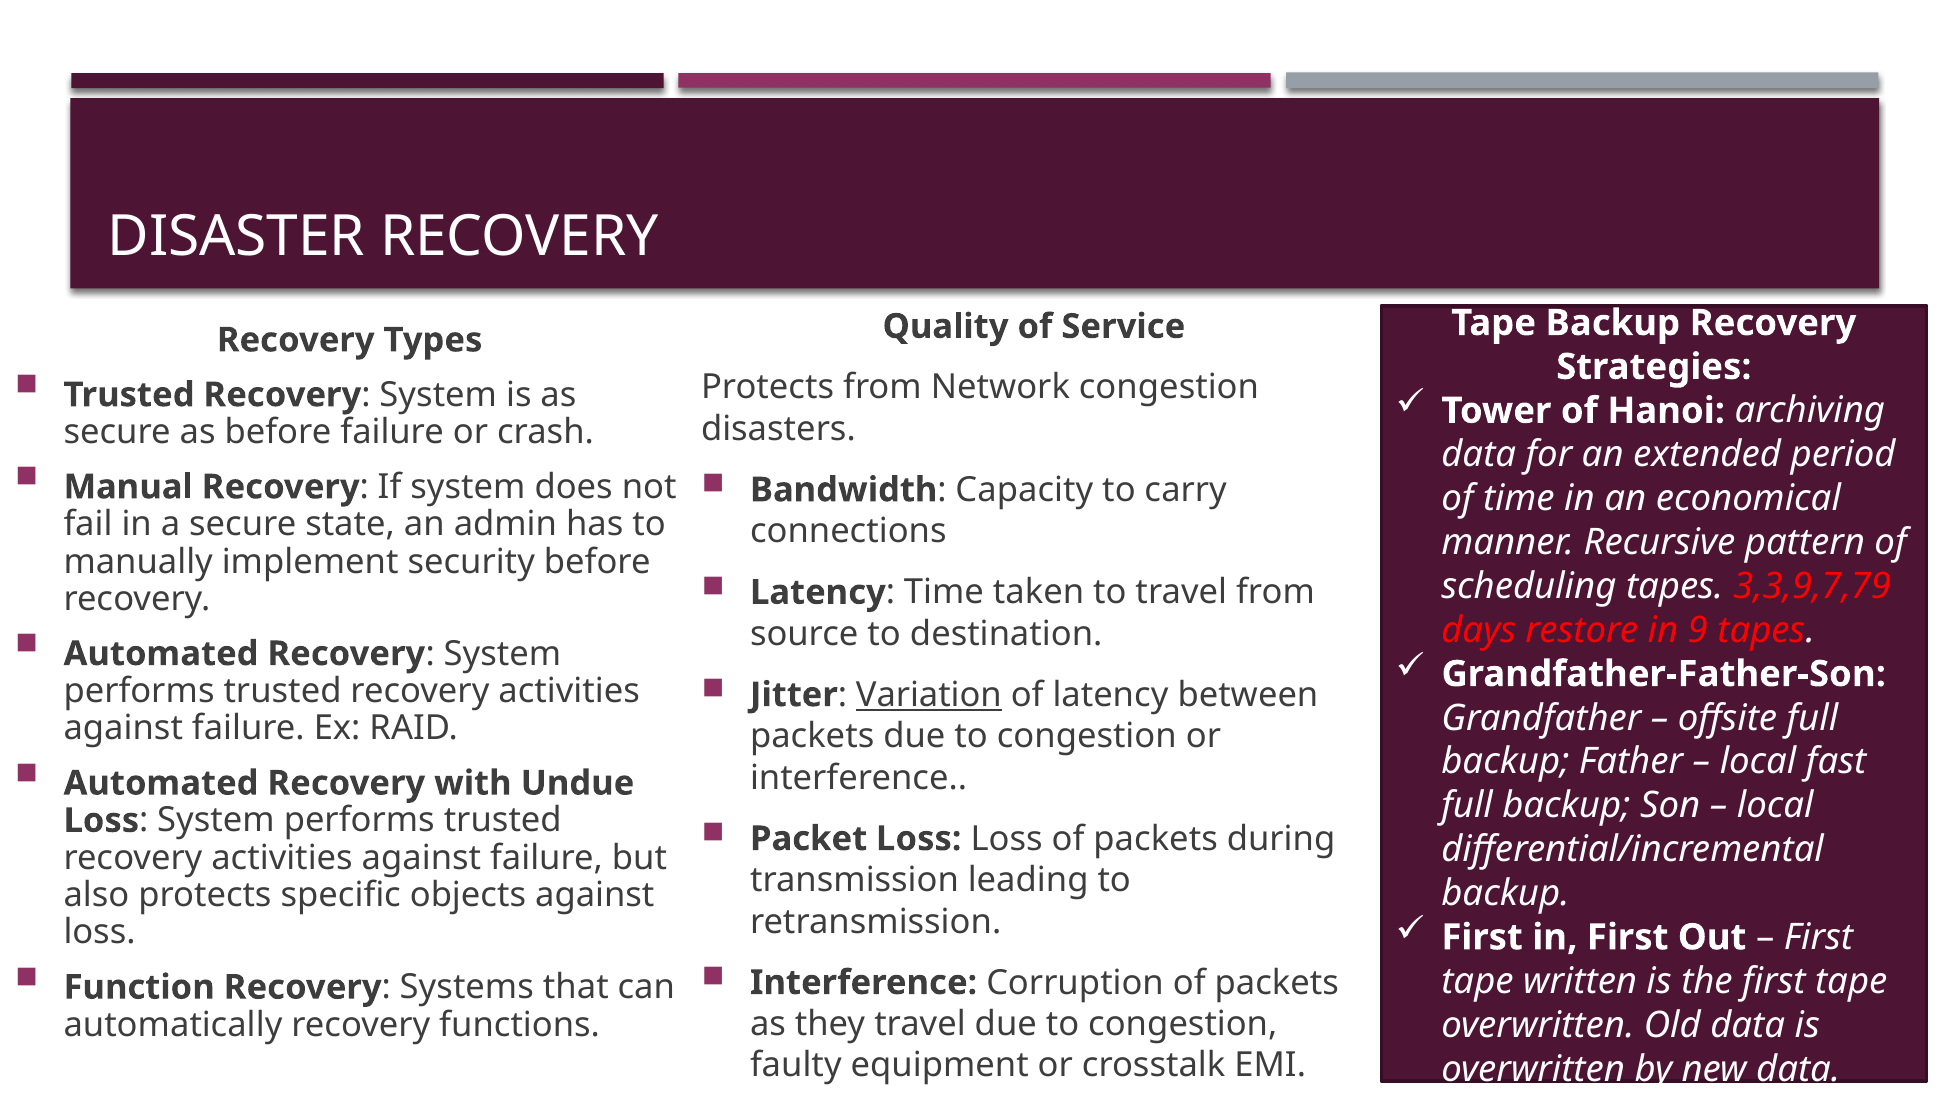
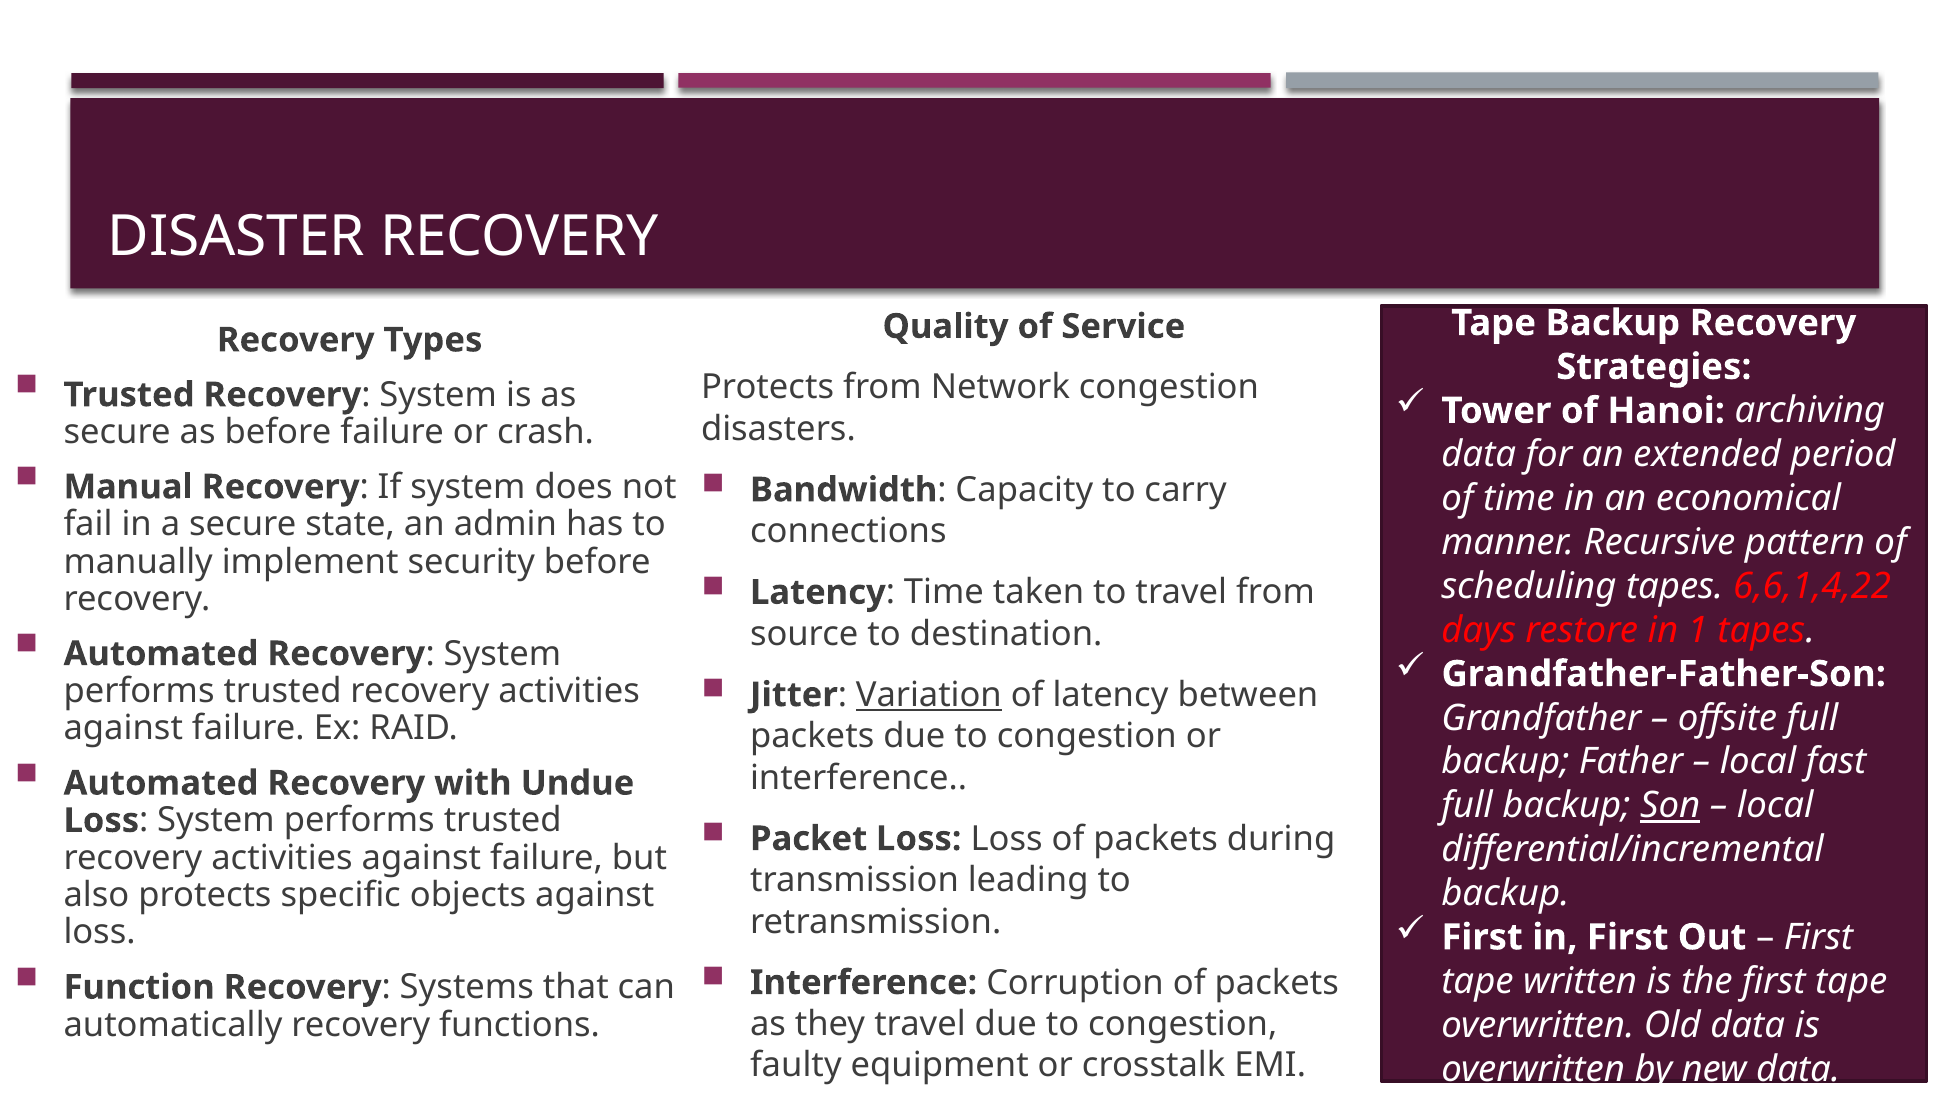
3,3,9,7,79: 3,3,9,7,79 -> 6,6,1,4,22
9: 9 -> 1
Son underline: none -> present
